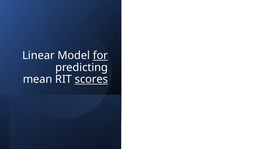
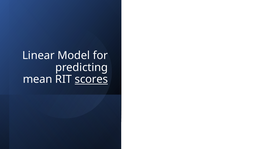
for underline: present -> none
